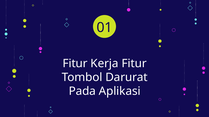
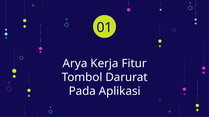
Fitur at (75, 64): Fitur -> Arya
